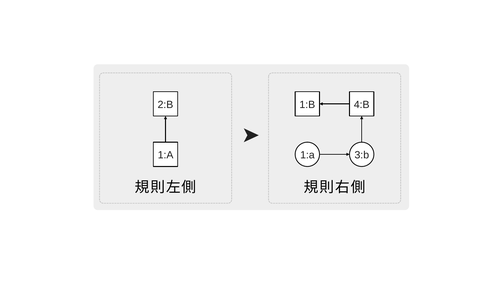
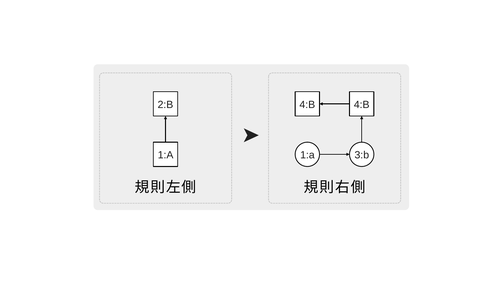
1:B at (307, 105): 1:B -> 4:B
